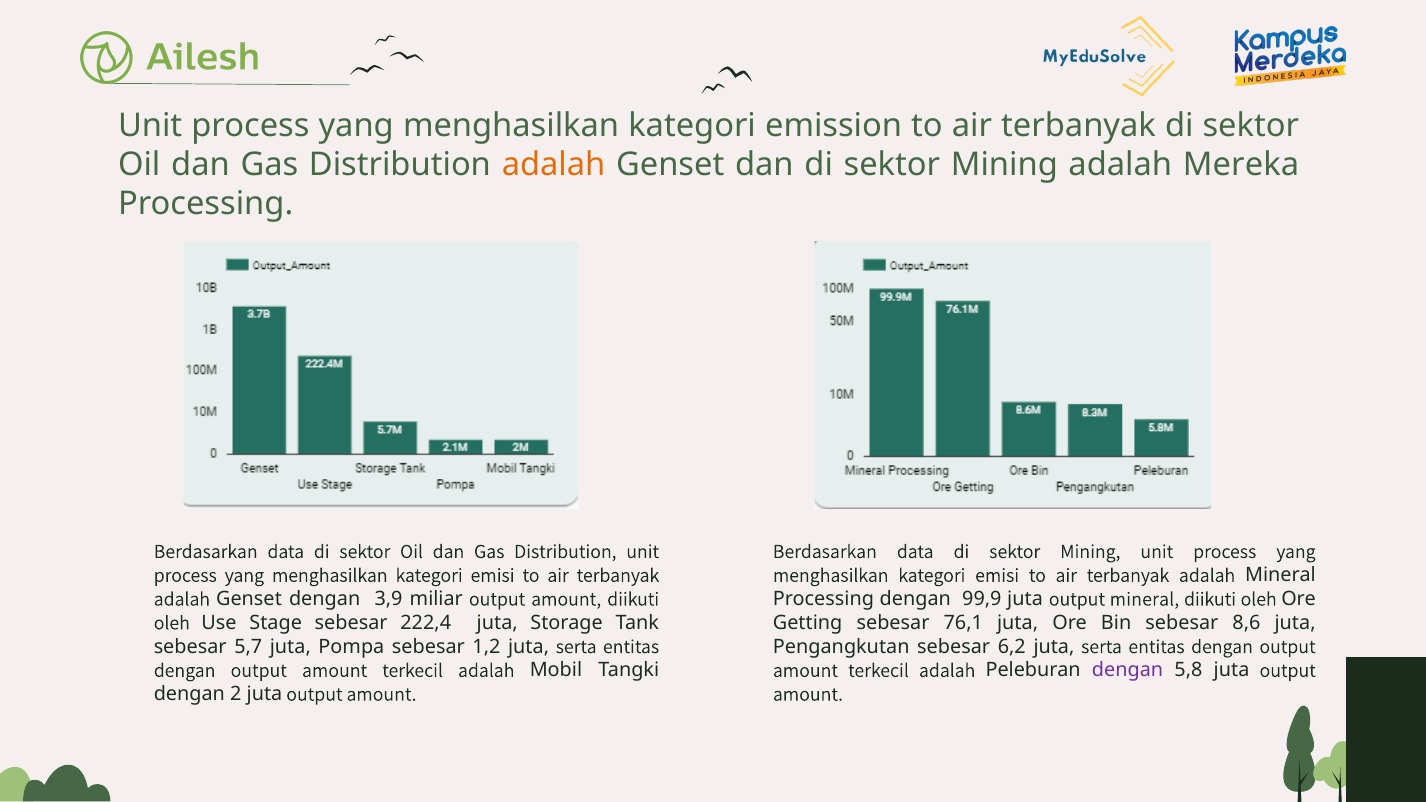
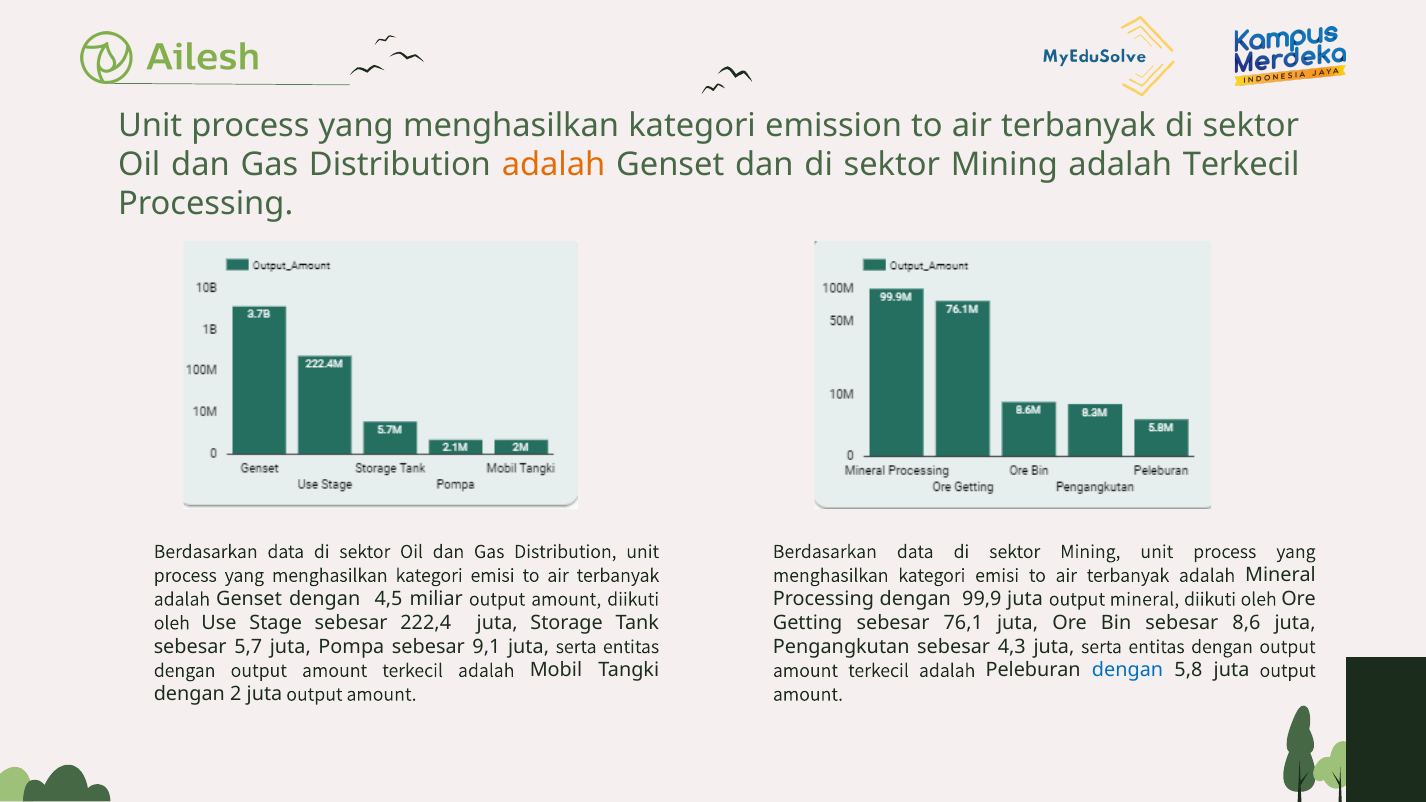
adalah Mereka: Mereka -> Terkecil
3,9: 3,9 -> 4,5
1,2: 1,2 -> 9,1
6,2: 6,2 -> 4,3
dengan at (1128, 670) colour: purple -> blue
